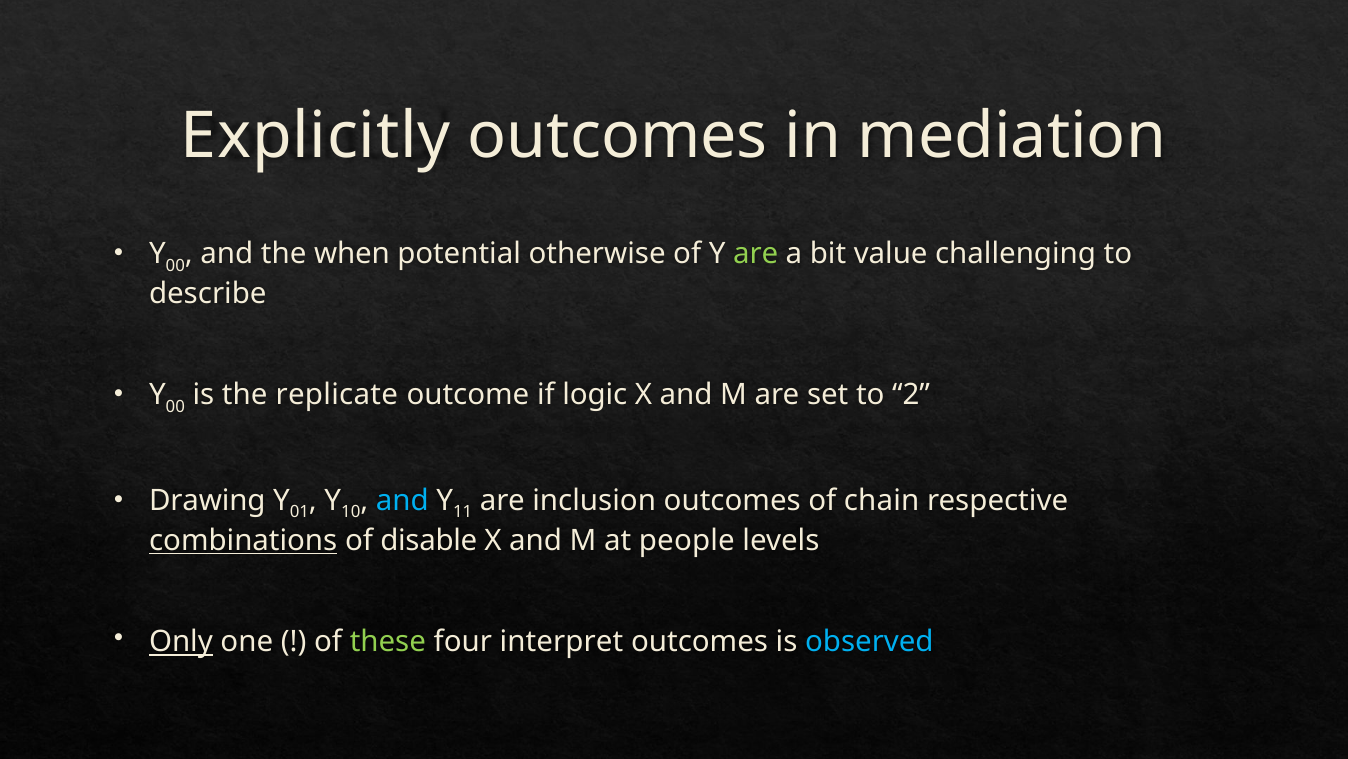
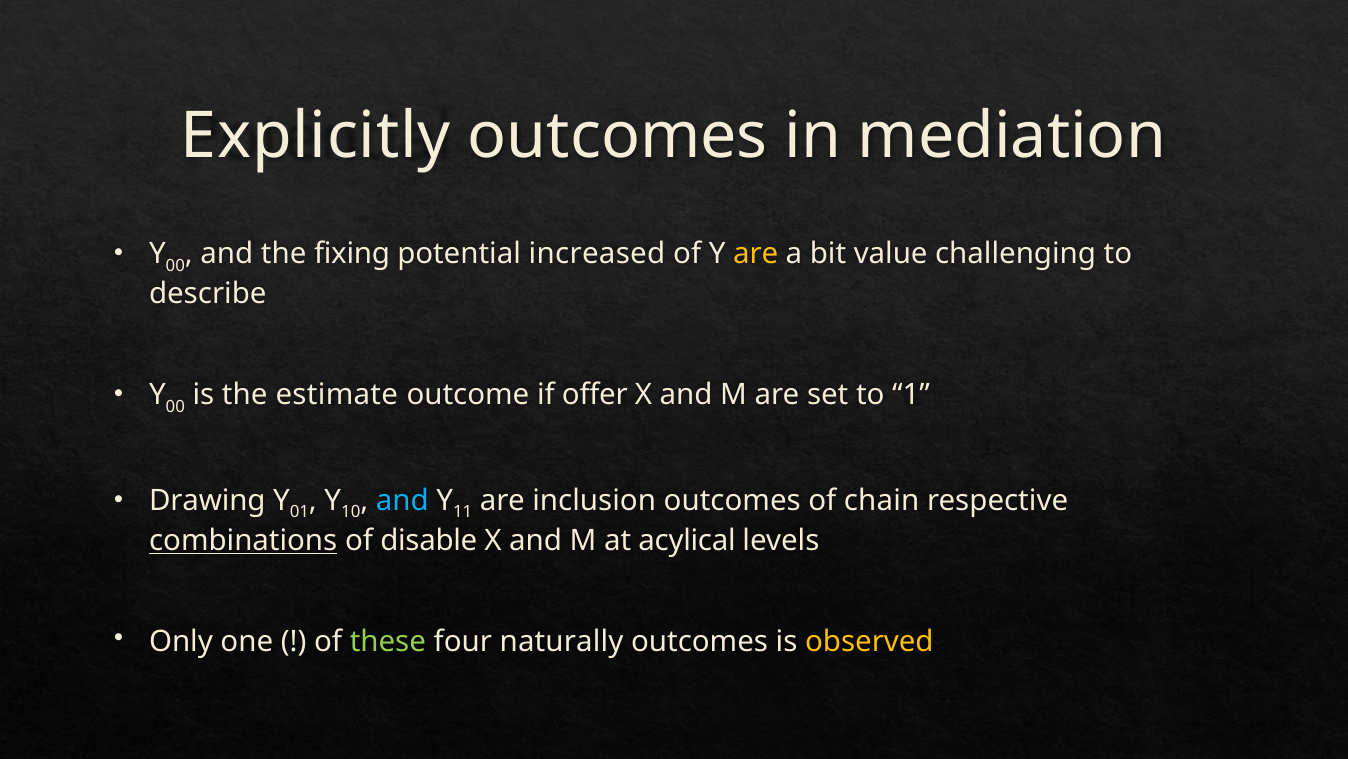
when: when -> fixing
otherwise: otherwise -> increased
are at (756, 254) colour: light green -> yellow
replicate: replicate -> estimate
logic: logic -> offer
2: 2 -> 1
people: people -> acylical
Only underline: present -> none
interpret: interpret -> naturally
observed colour: light blue -> yellow
